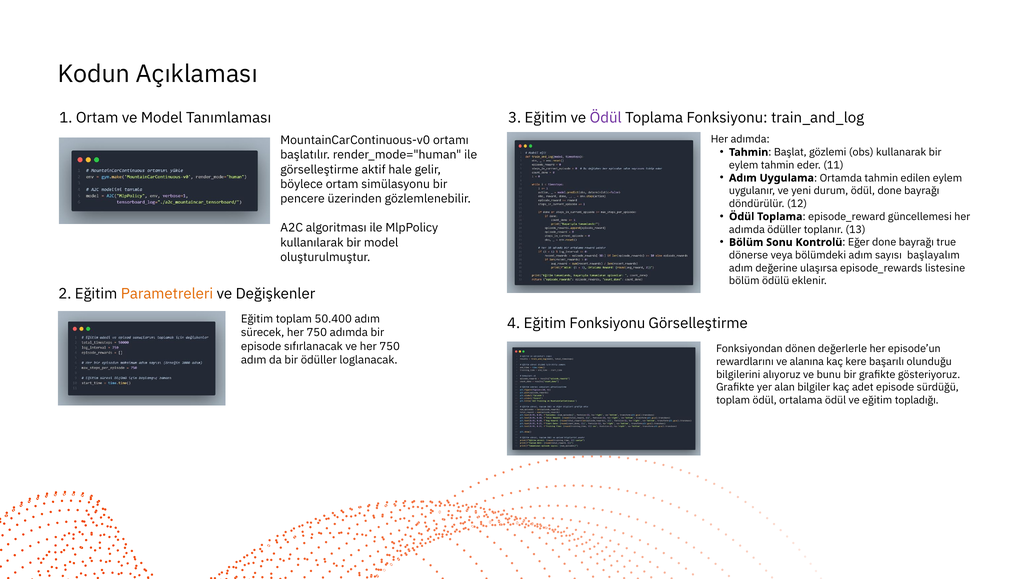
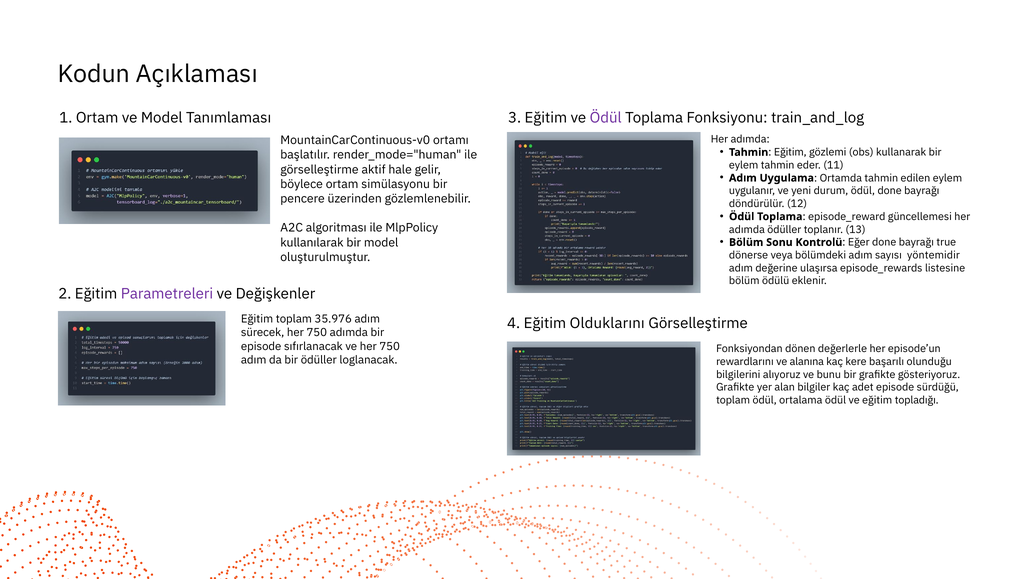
Başlat at (790, 152): Başlat -> Eğitim
başlayalım: başlayalım -> yöntemidir
Parametreleri colour: orange -> purple
50.400: 50.400 -> 35.976
Eğitim Fonksiyonu: Fonksiyonu -> Olduklarını
